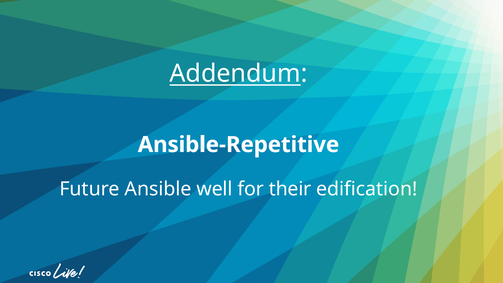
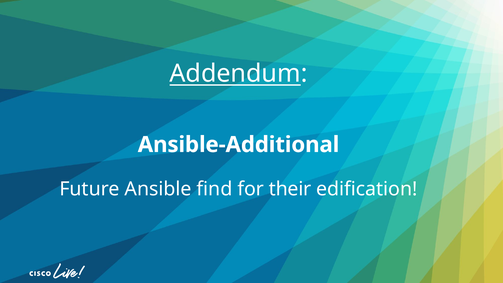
Ansible-Repetitive: Ansible-Repetitive -> Ansible-Additional
well: well -> find
